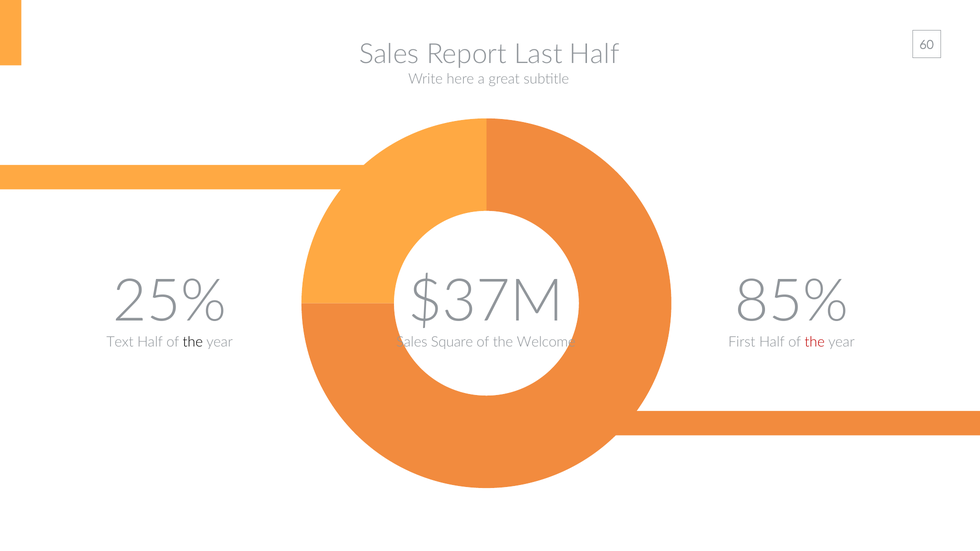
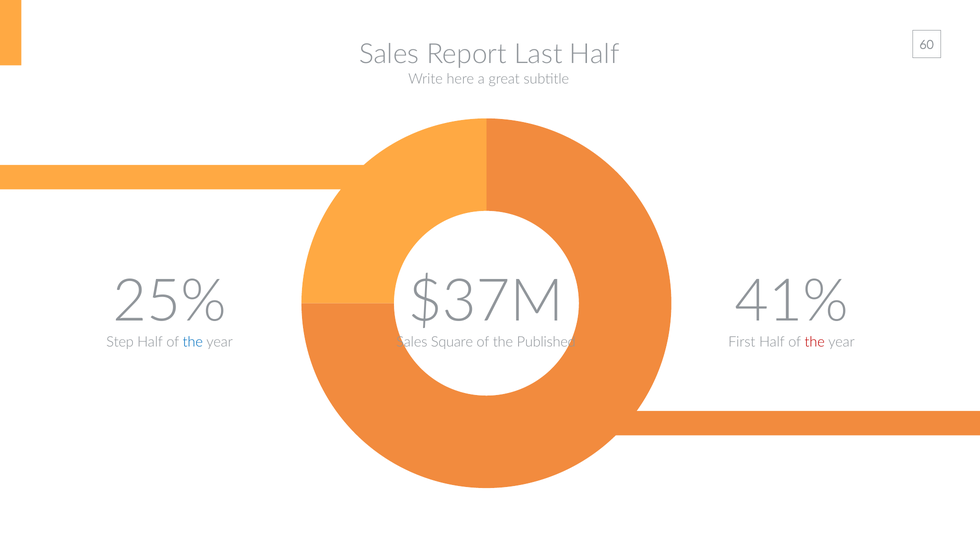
85%: 85% -> 41%
Text: Text -> Step
the at (193, 342) colour: black -> blue
Welcome: Welcome -> Published
